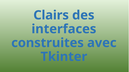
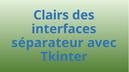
construites: construites -> séparateur
